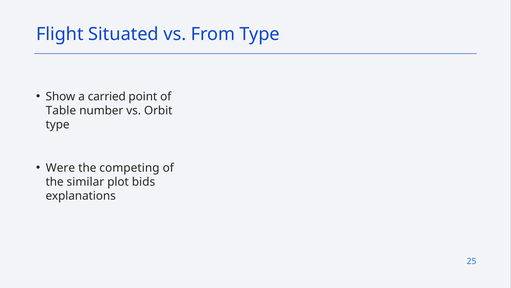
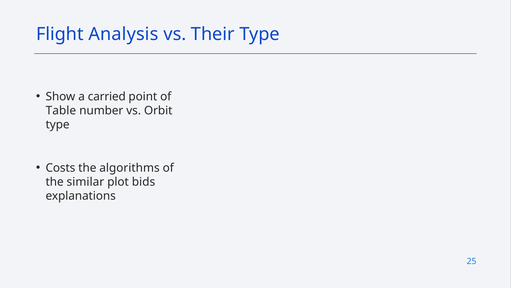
Situated: Situated -> Analysis
From: From -> Their
Were: Were -> Costs
competing: competing -> algorithms
